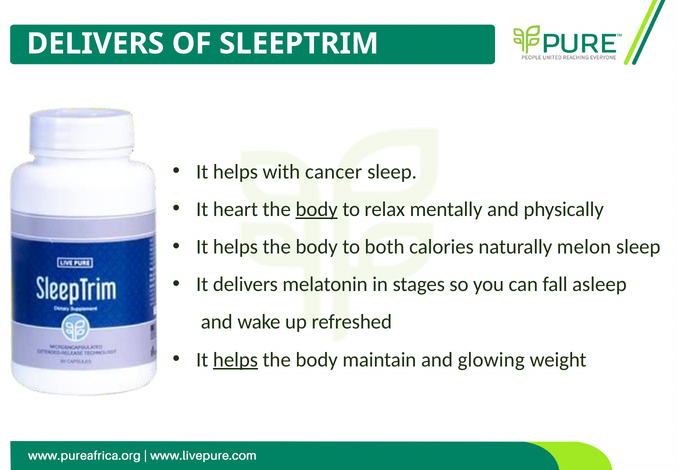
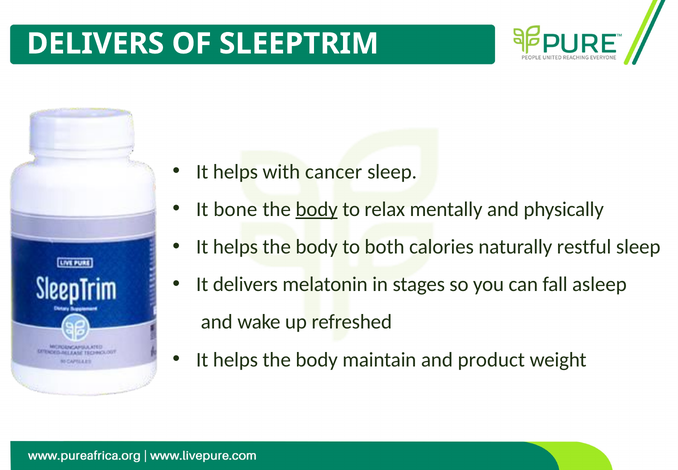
heart: heart -> bone
melon: melon -> restful
helps at (235, 359) underline: present -> none
glowing: glowing -> product
